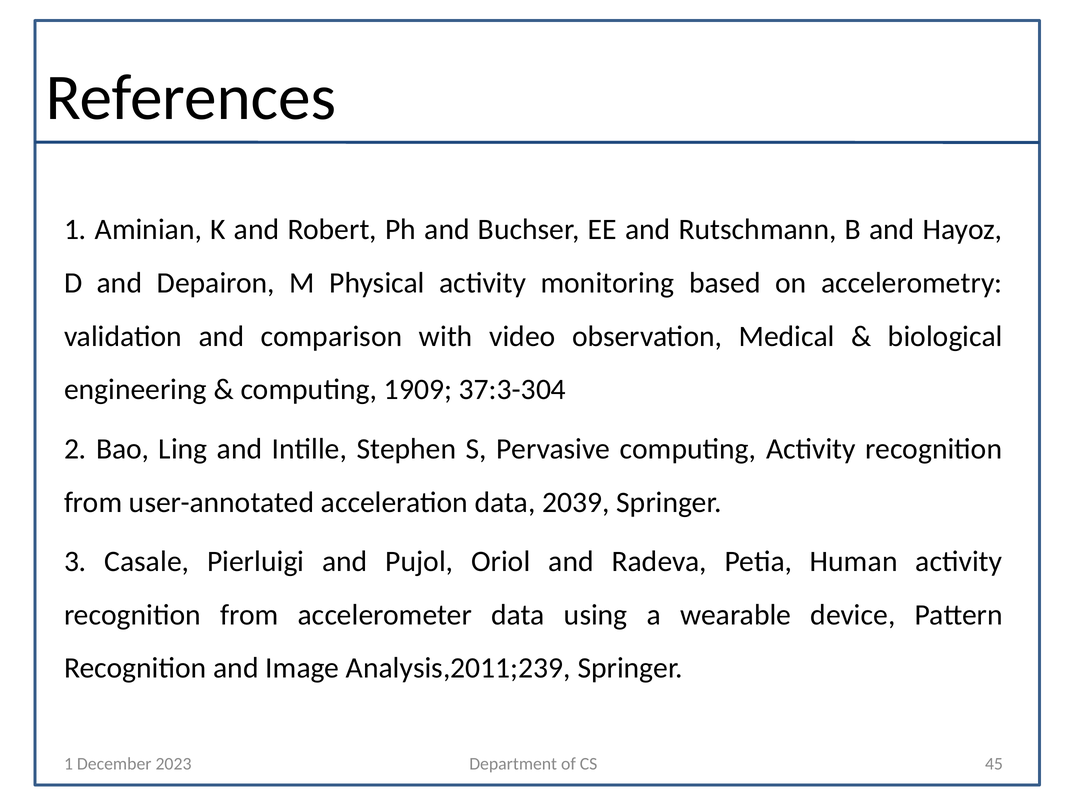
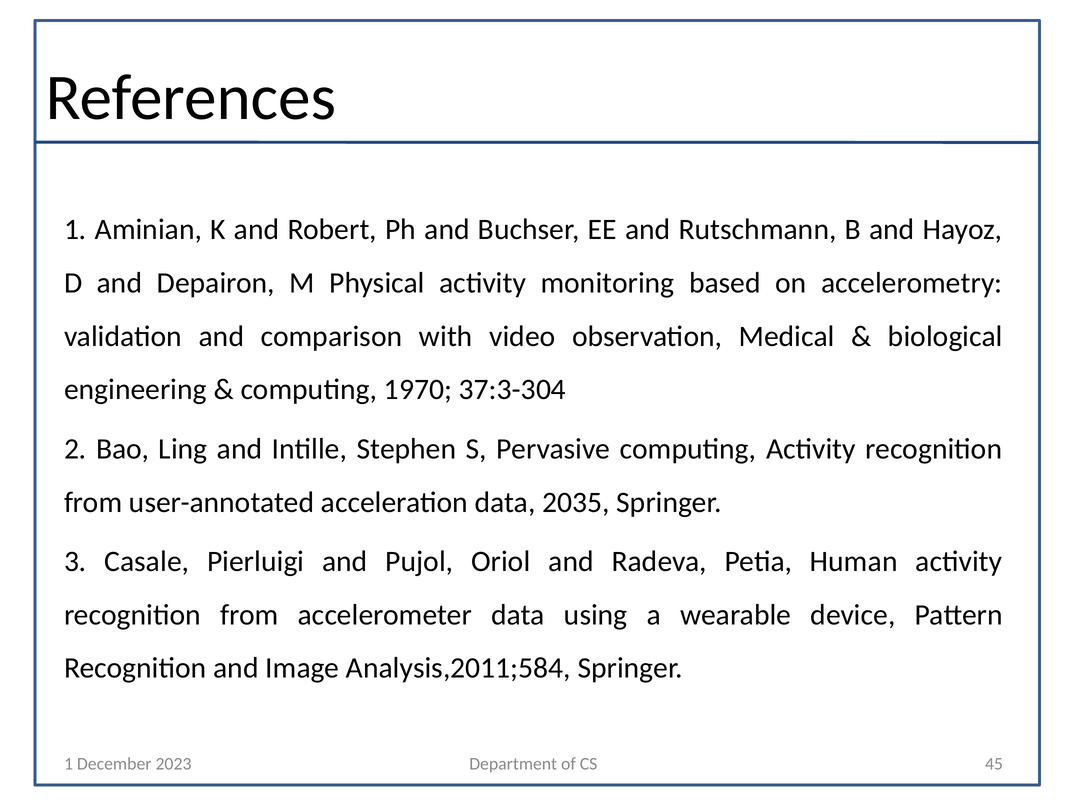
1909: 1909 -> 1970
2039: 2039 -> 2035
Analysis,2011;239: Analysis,2011;239 -> Analysis,2011;584
